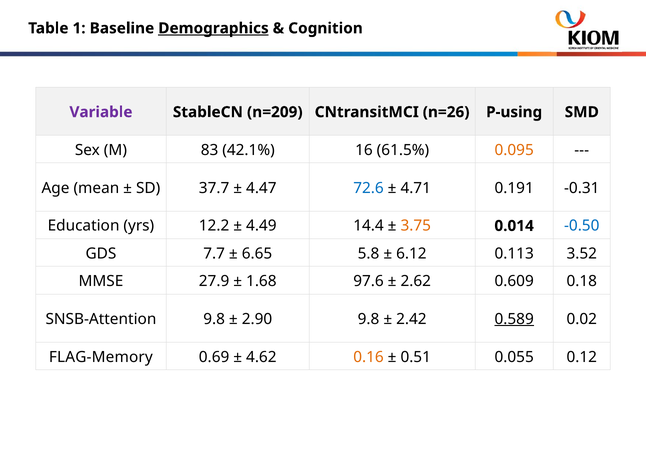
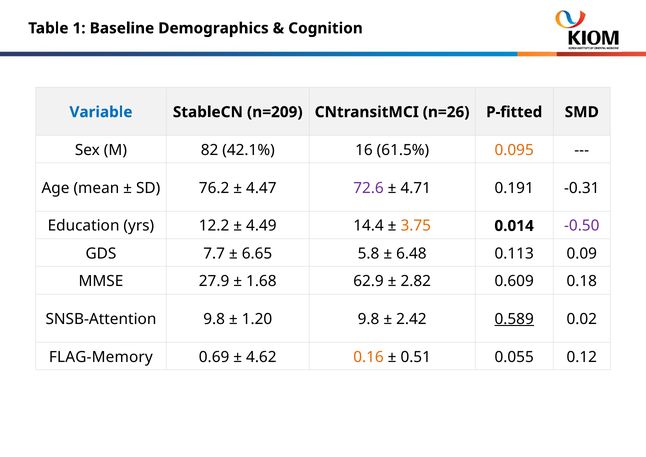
Demographics underline: present -> none
Variable colour: purple -> blue
P-using: P-using -> P-fitted
83: 83 -> 82
37.7: 37.7 -> 76.2
72.6 colour: blue -> purple
-0.50 colour: blue -> purple
6.12: 6.12 -> 6.48
3.52: 3.52 -> 0.09
97.6: 97.6 -> 62.9
2.62: 2.62 -> 2.82
2.90: 2.90 -> 1.20
